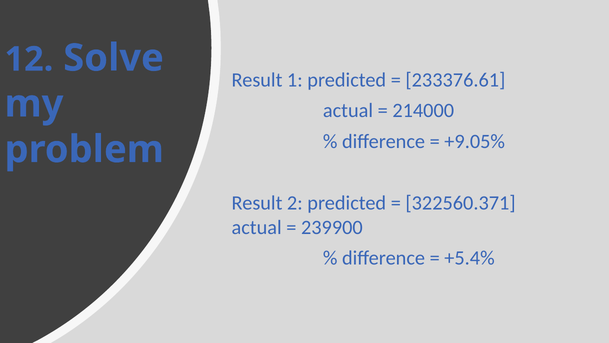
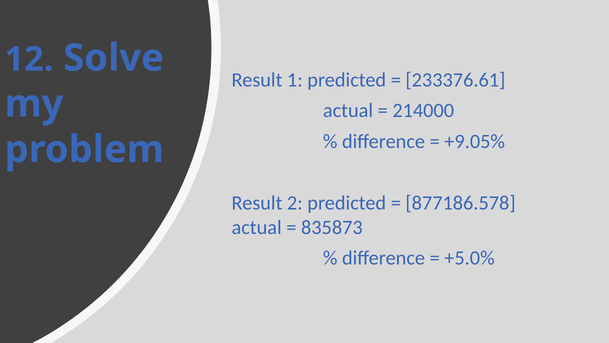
322560.371: 322560.371 -> 877186.578
239900: 239900 -> 835873
+5.4%: +5.4% -> +5.0%
